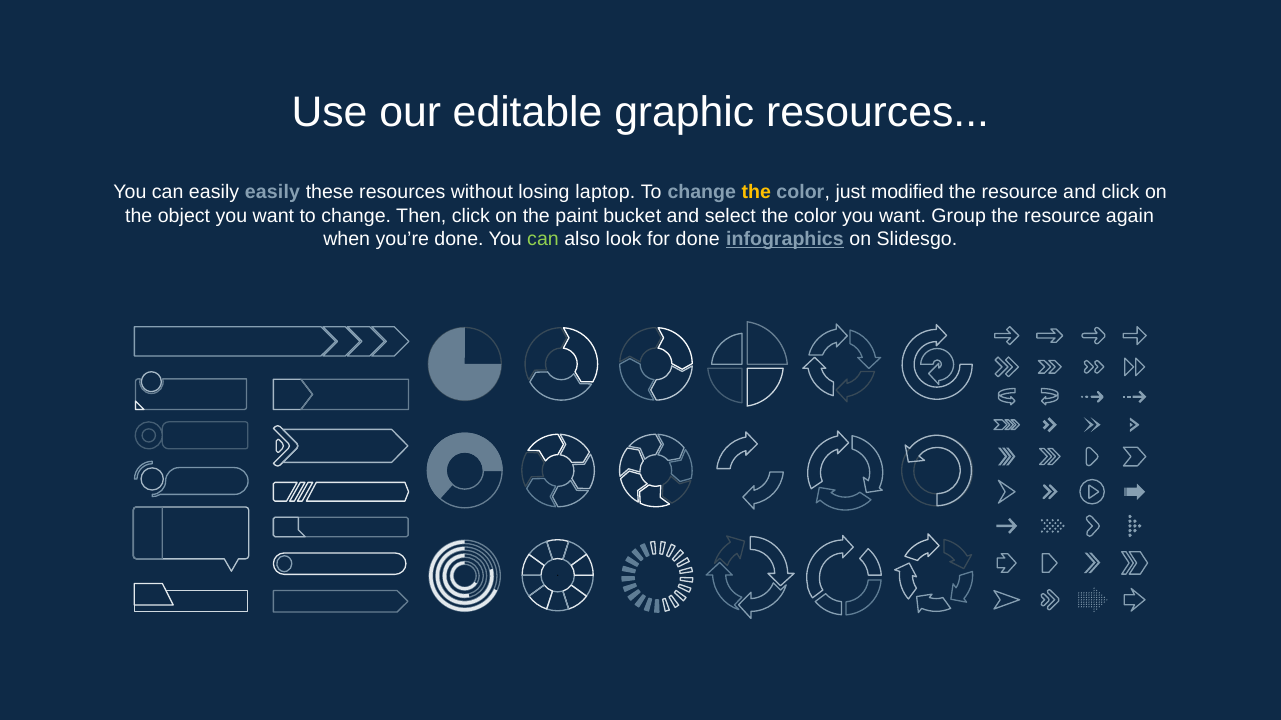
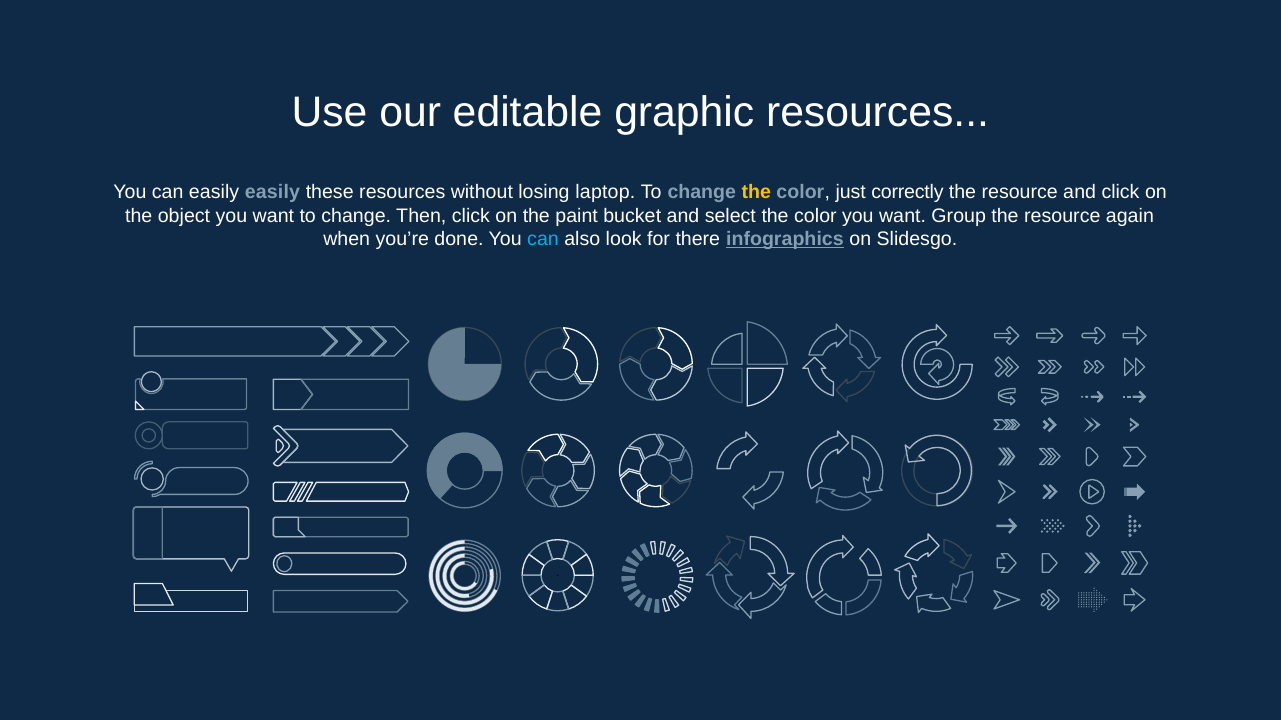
modified: modified -> correctly
can at (543, 239) colour: light green -> light blue
for done: done -> there
